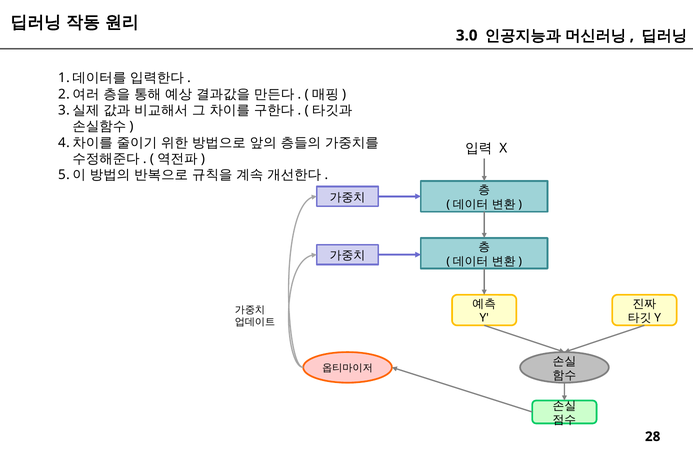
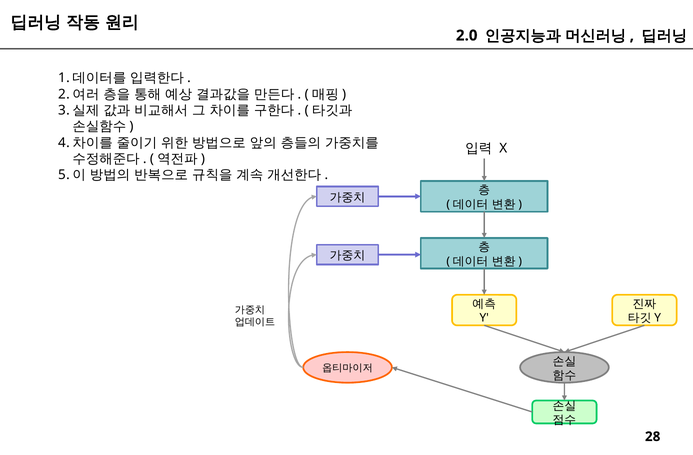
3.0: 3.0 -> 2.0
